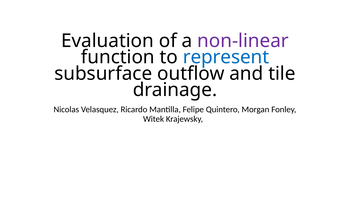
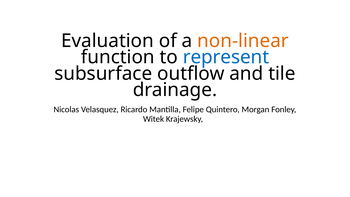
non-linear colour: purple -> orange
